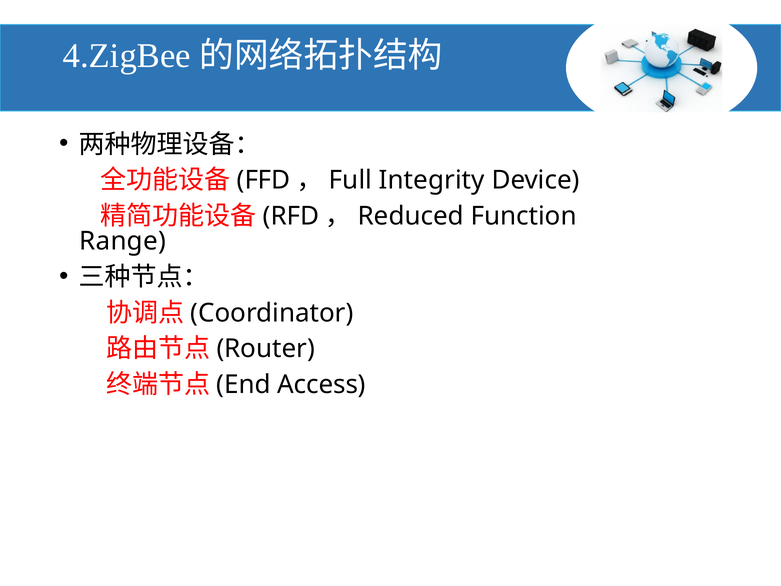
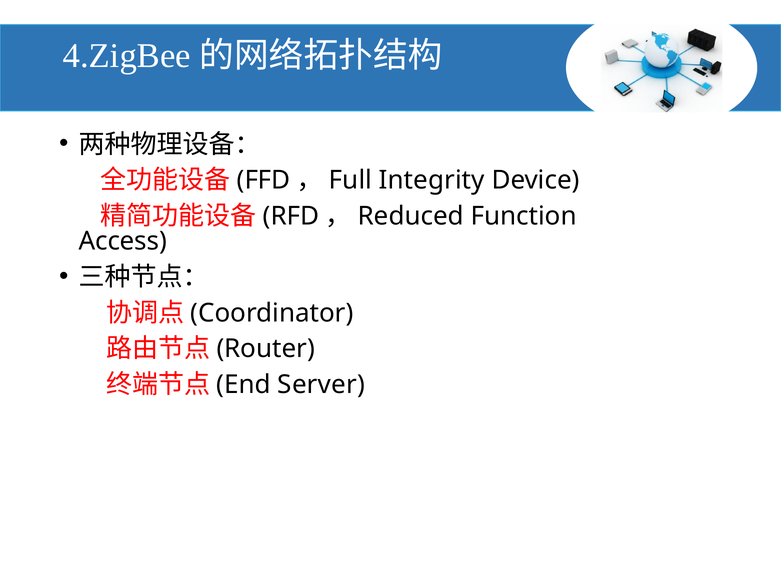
Range: Range -> Access
Access: Access -> Server
